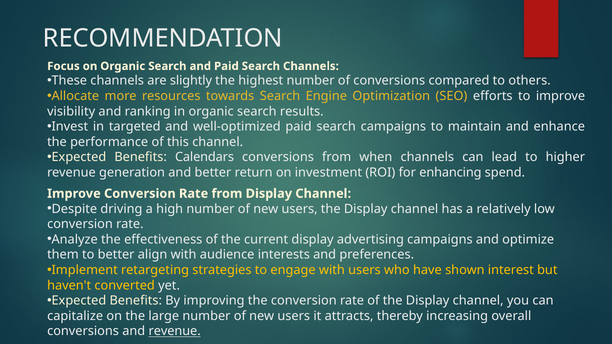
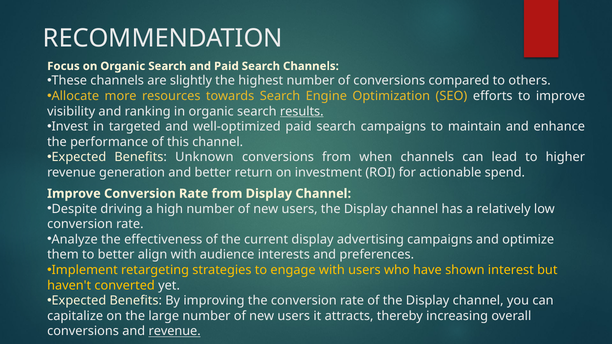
results underline: none -> present
Calendars: Calendars -> Unknown
enhancing: enhancing -> actionable
